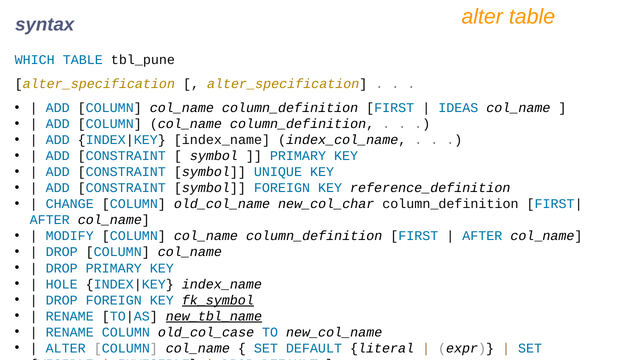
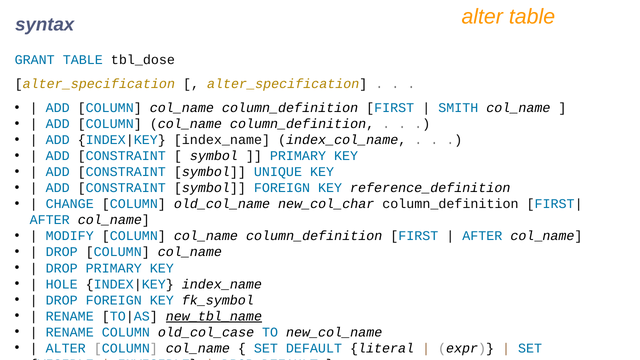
WHICH: WHICH -> GRANT
tbl_pune: tbl_pune -> tbl_dose
IDEAS: IDEAS -> SMITH
fk_symbol underline: present -> none
